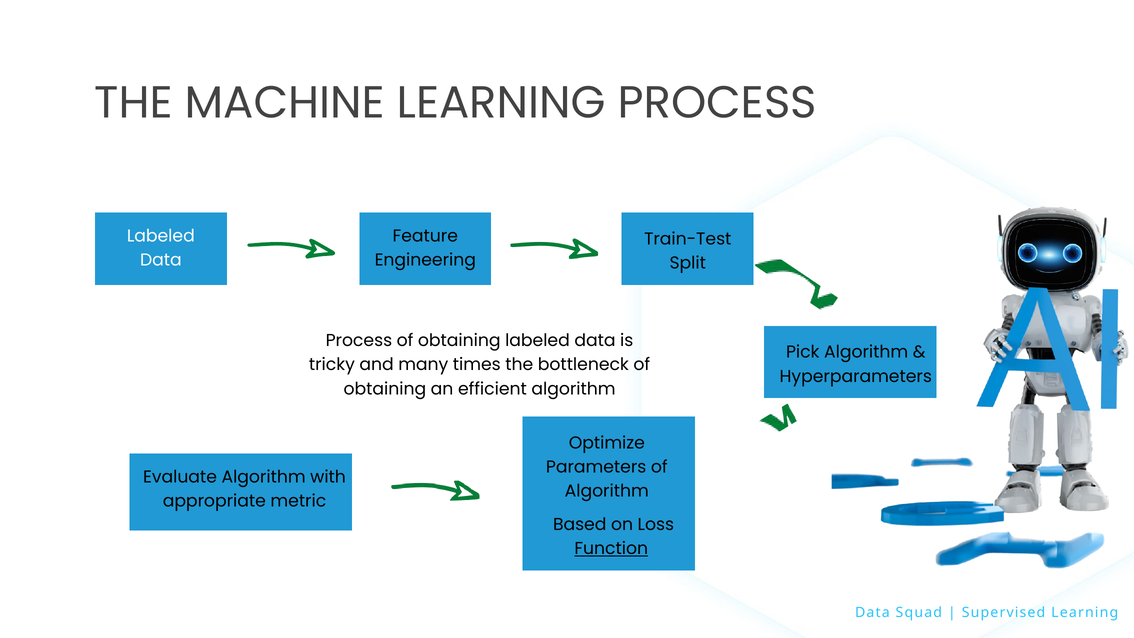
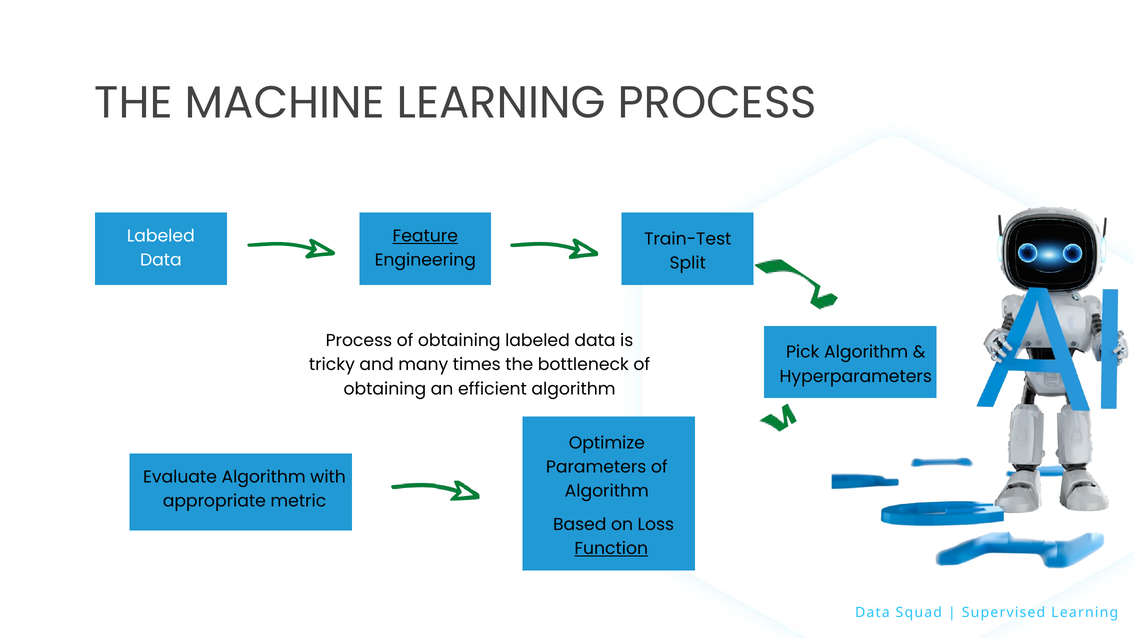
Feature underline: none -> present
